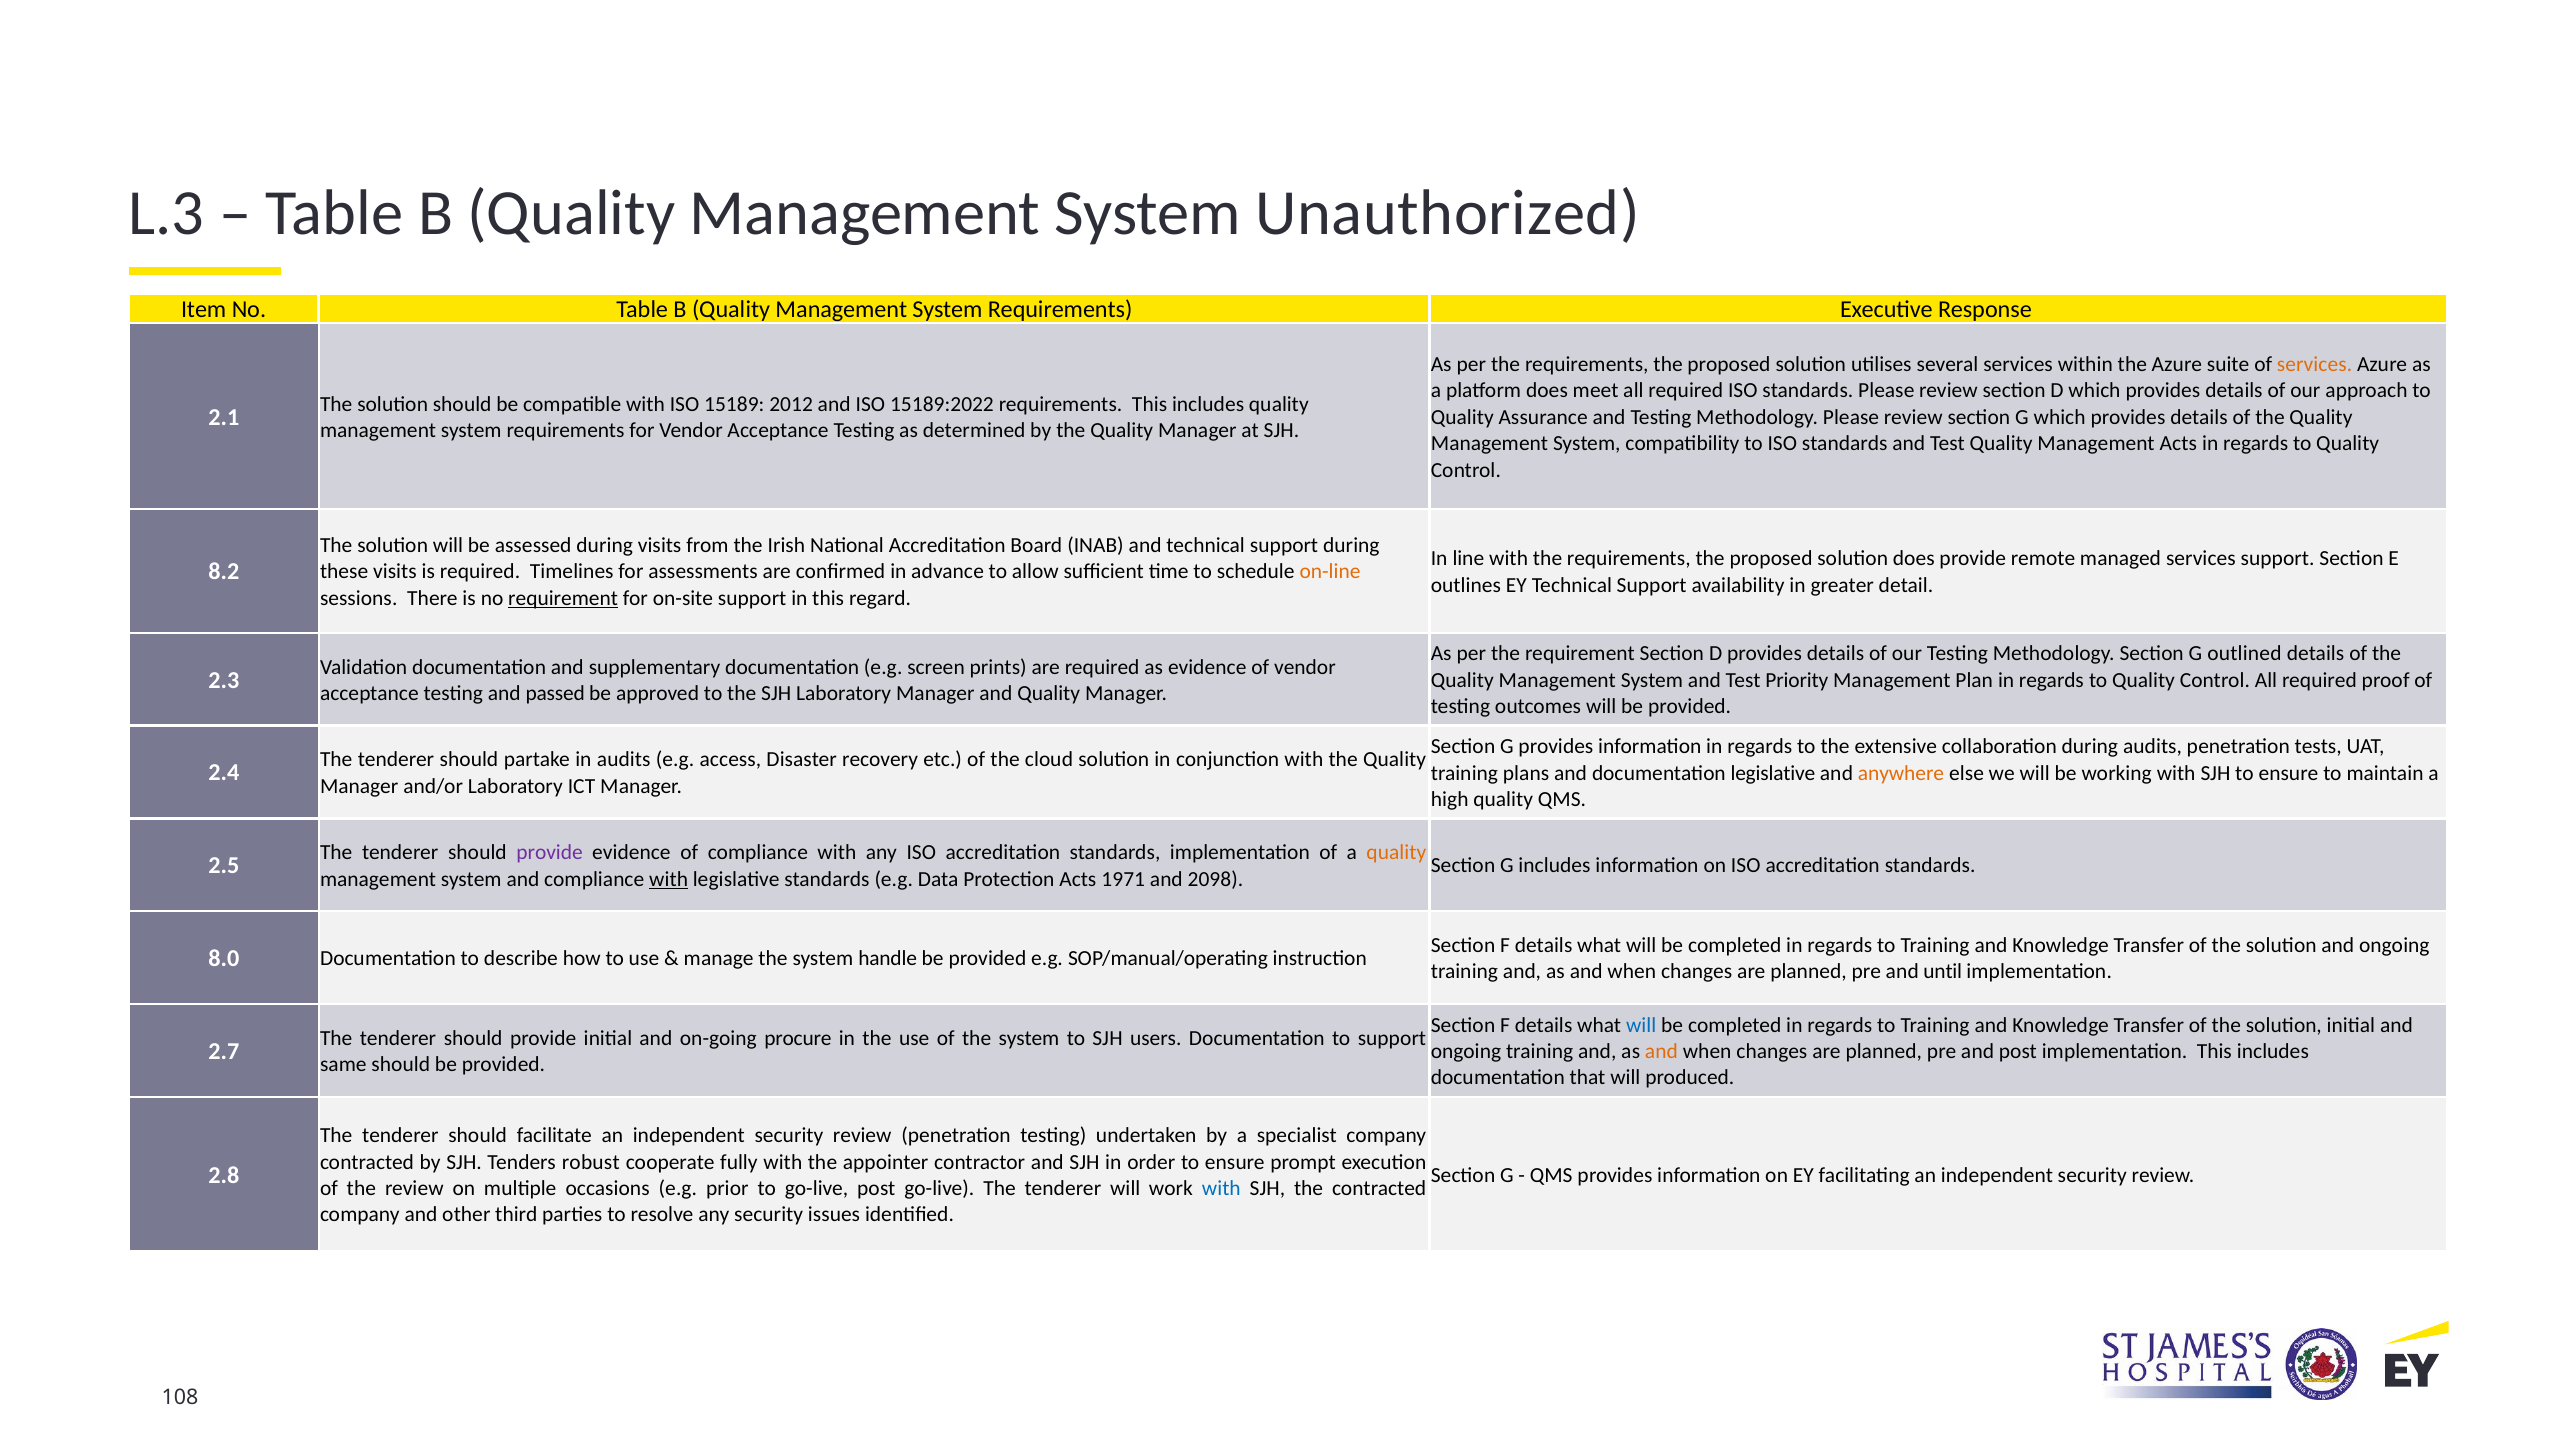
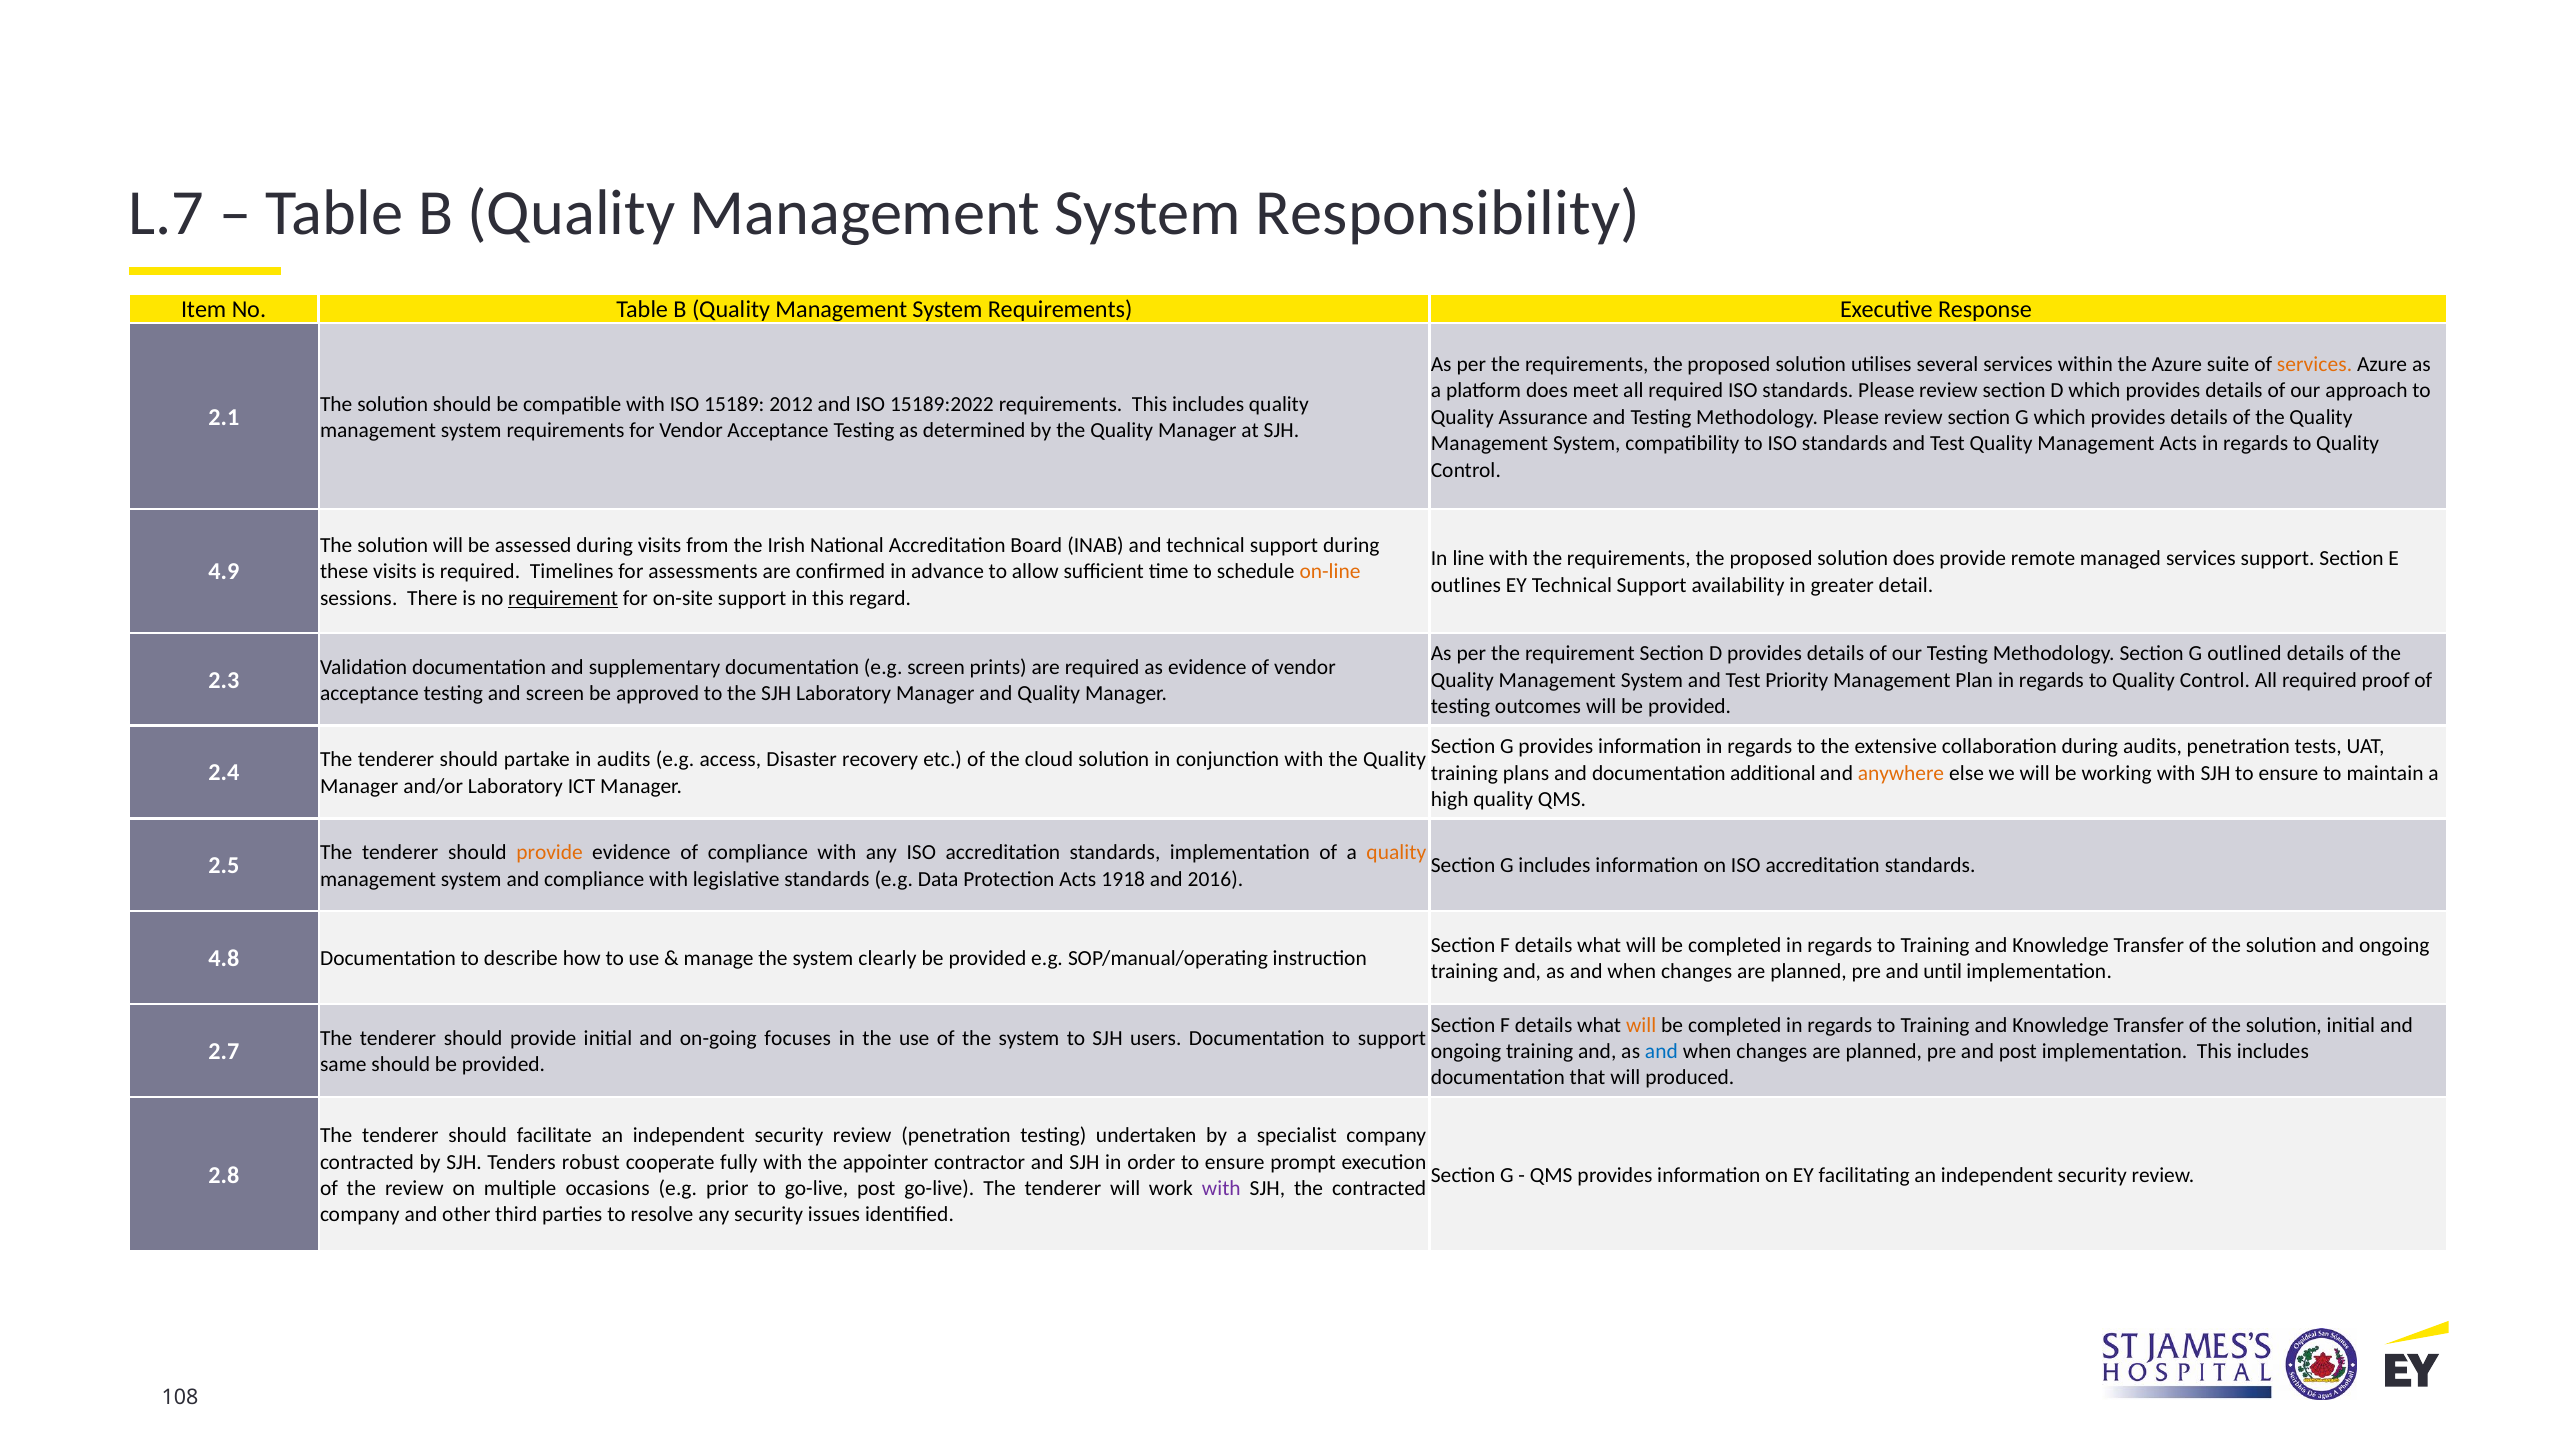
L.3: L.3 -> L.7
Unauthorized: Unauthorized -> Responsibility
8.2: 8.2 -> 4.9
and passed: passed -> screen
documentation legislative: legislative -> additional
provide at (550, 853) colour: purple -> orange
with at (669, 879) underline: present -> none
1971: 1971 -> 1918
2098: 2098 -> 2016
8.0: 8.0 -> 4.8
handle: handle -> clearly
will at (1641, 1025) colour: blue -> orange
procure: procure -> focuses
and at (1661, 1051) colour: orange -> blue
with at (1221, 1188) colour: blue -> purple
